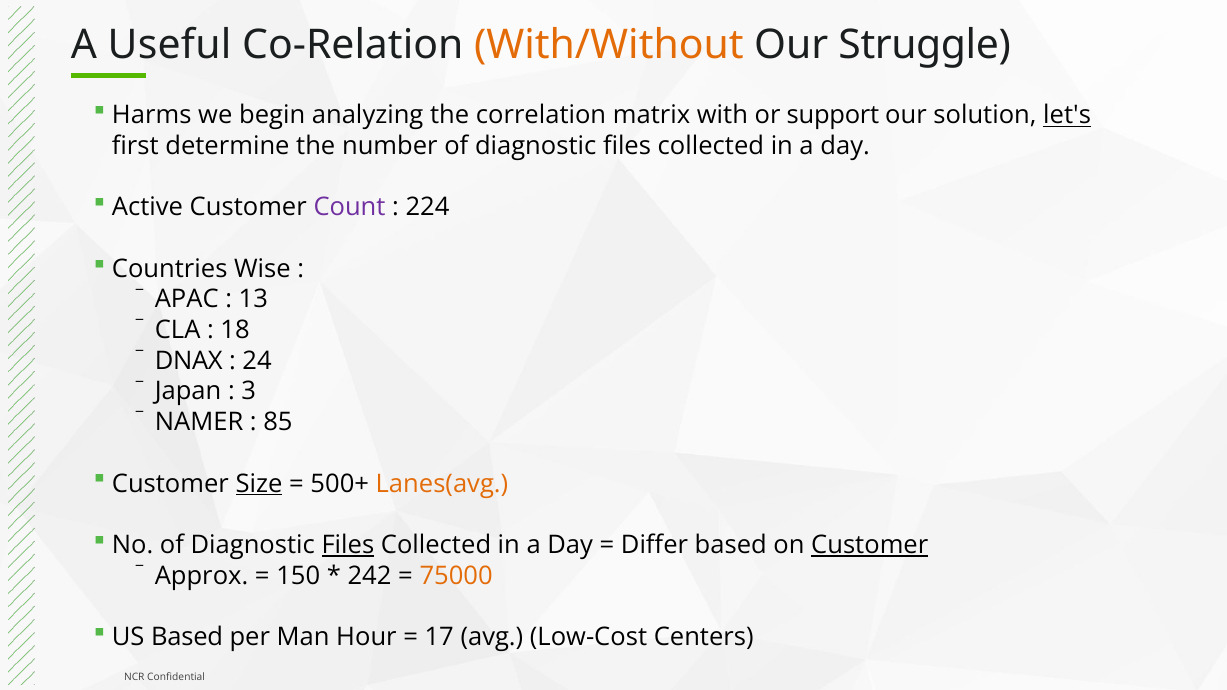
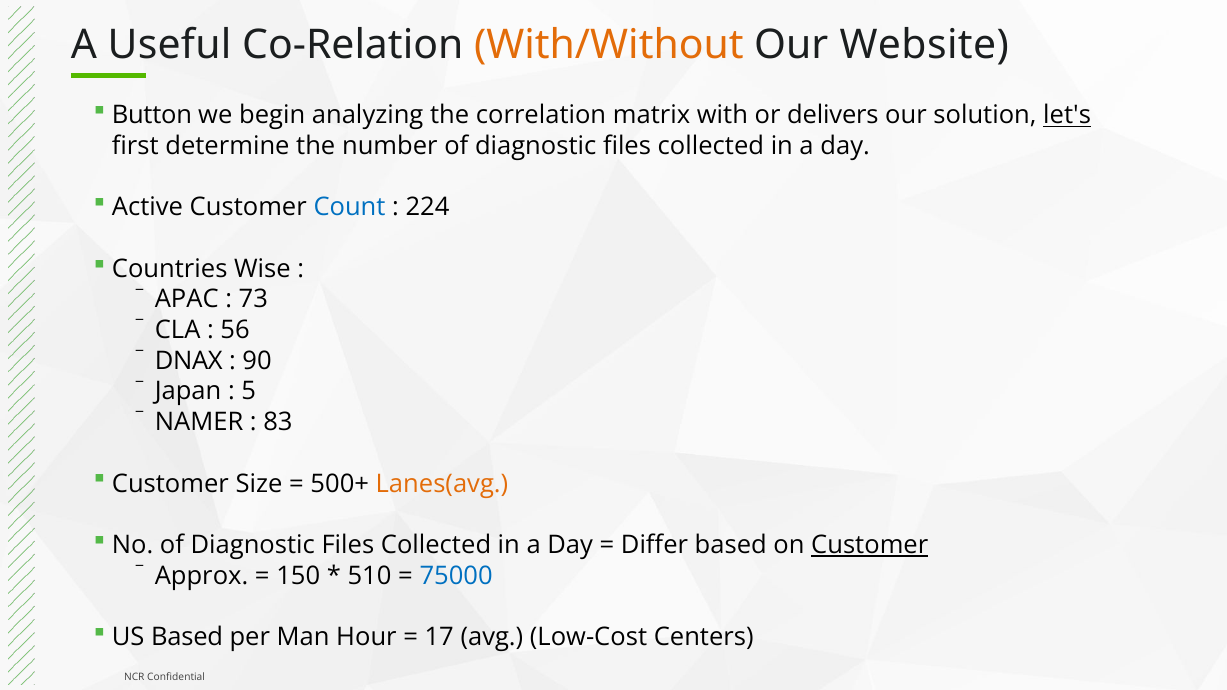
Struggle: Struggle -> Website
Harms: Harms -> Button
support: support -> delivers
Count colour: purple -> blue
13: 13 -> 73
18: 18 -> 56
24: 24 -> 90
3: 3 -> 5
85: 85 -> 83
Size underline: present -> none
Files at (348, 545) underline: present -> none
242: 242 -> 510
75000 colour: orange -> blue
